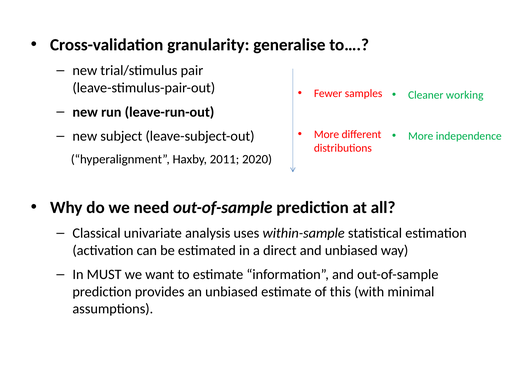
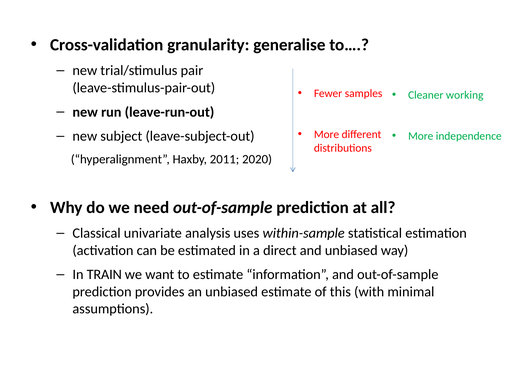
MUST: MUST -> TRAIN
